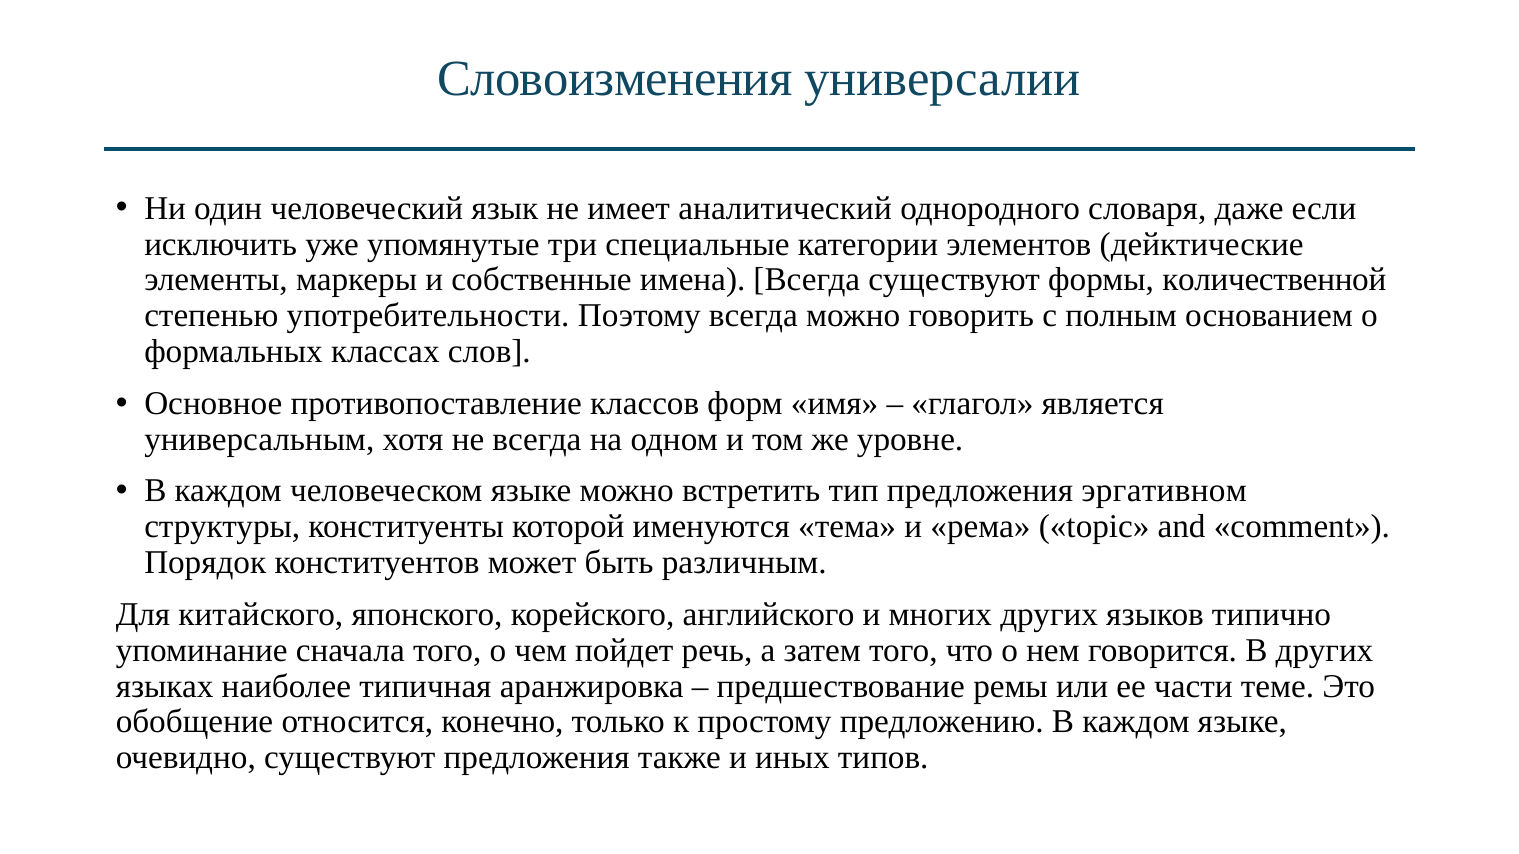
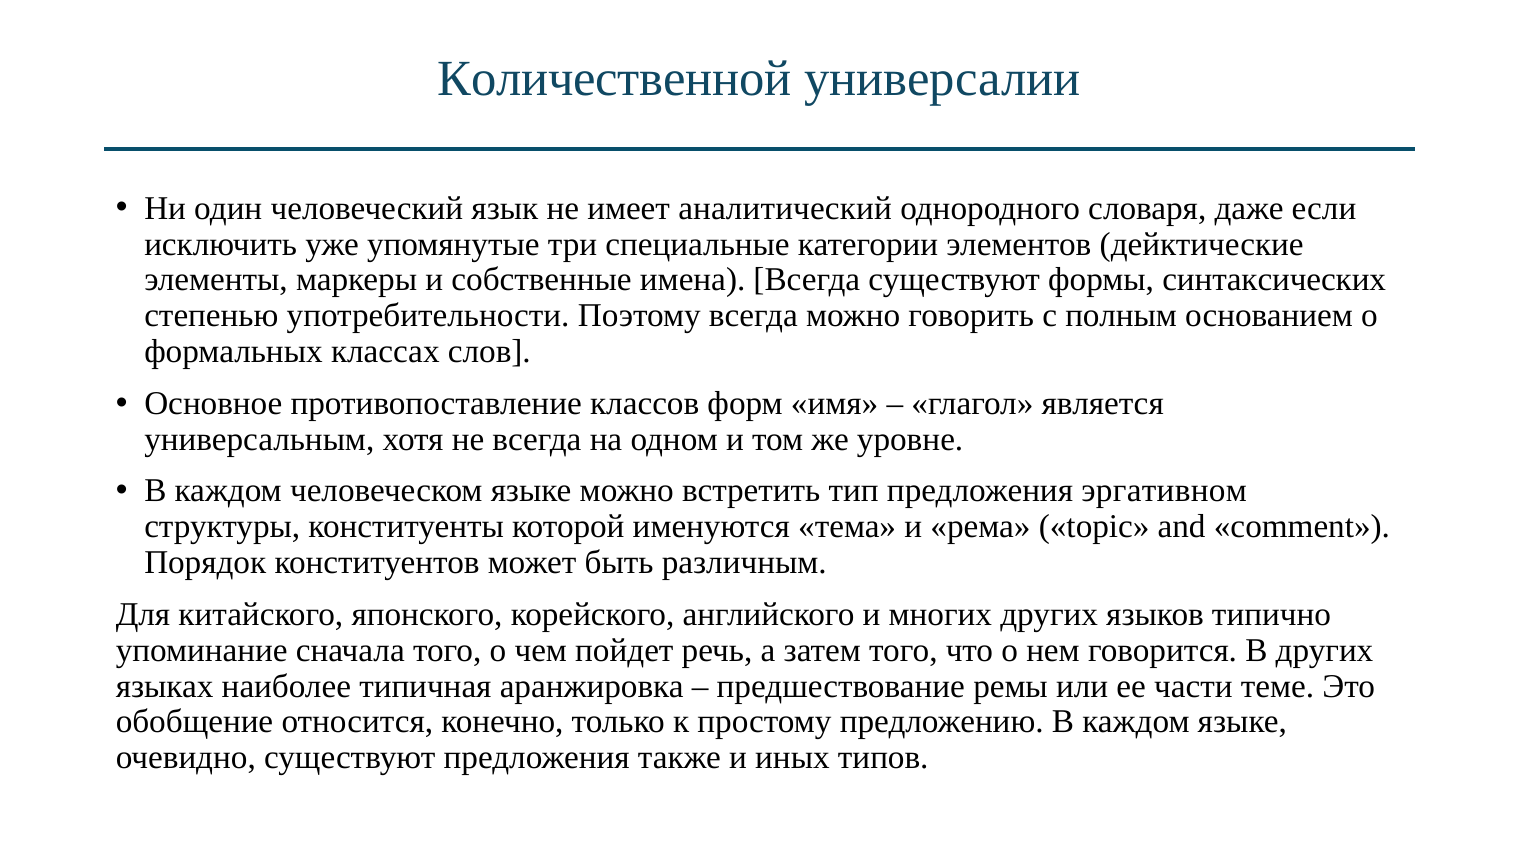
Словоизменения: Словоизменения -> Количественной
количественной: количественной -> синтаксических
